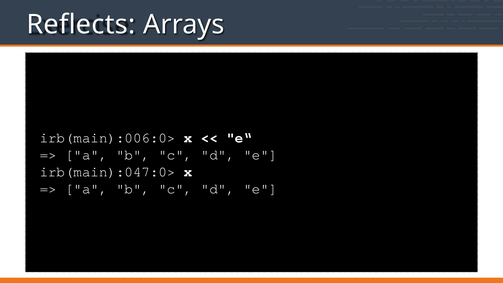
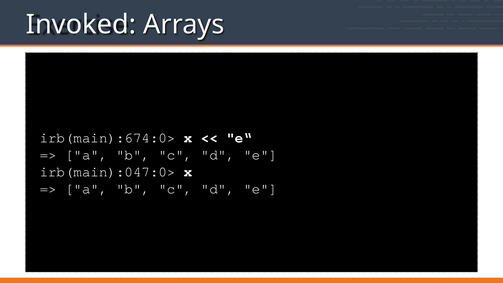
Reflects: Reflects -> Invoked
irb(main):006:0>: irb(main):006:0> -> irb(main):674:0>
